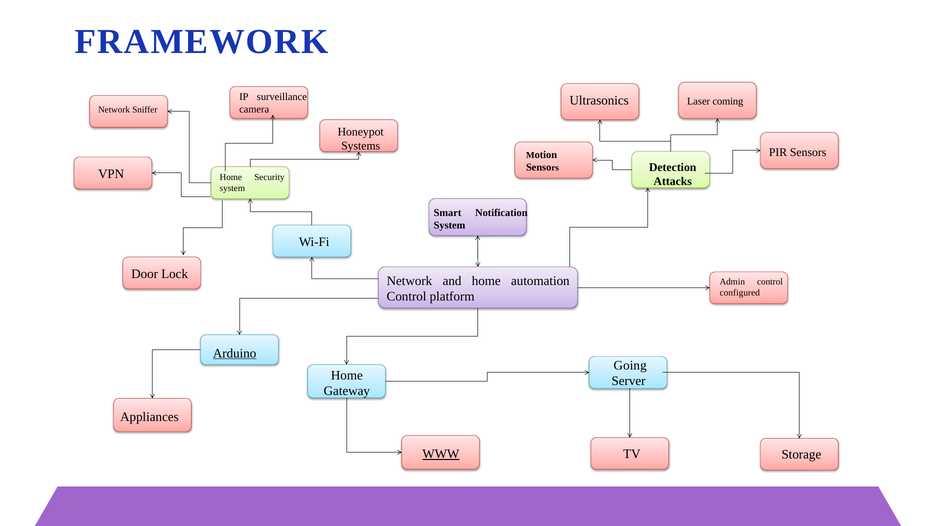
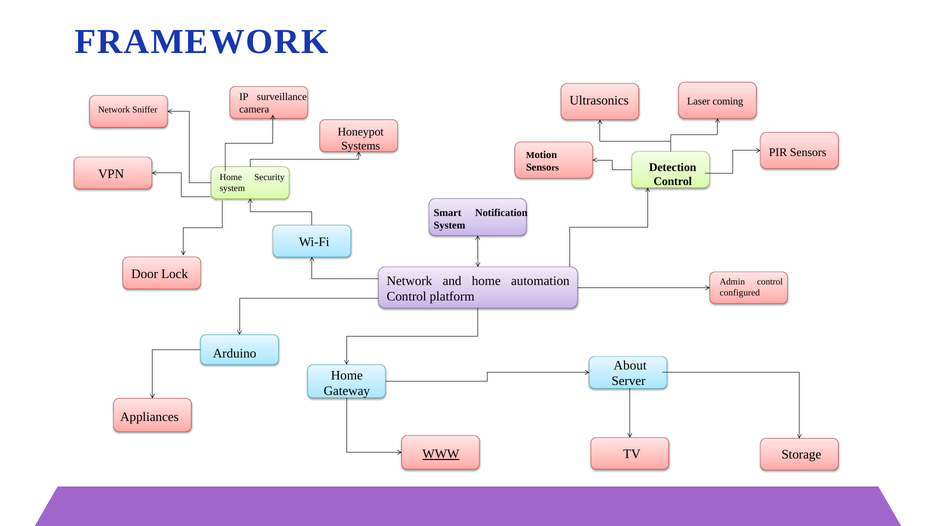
Attacks at (673, 182): Attacks -> Control
Arduino underline: present -> none
Going: Going -> About
